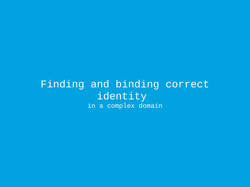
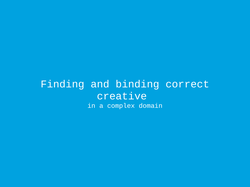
identity: identity -> creative
